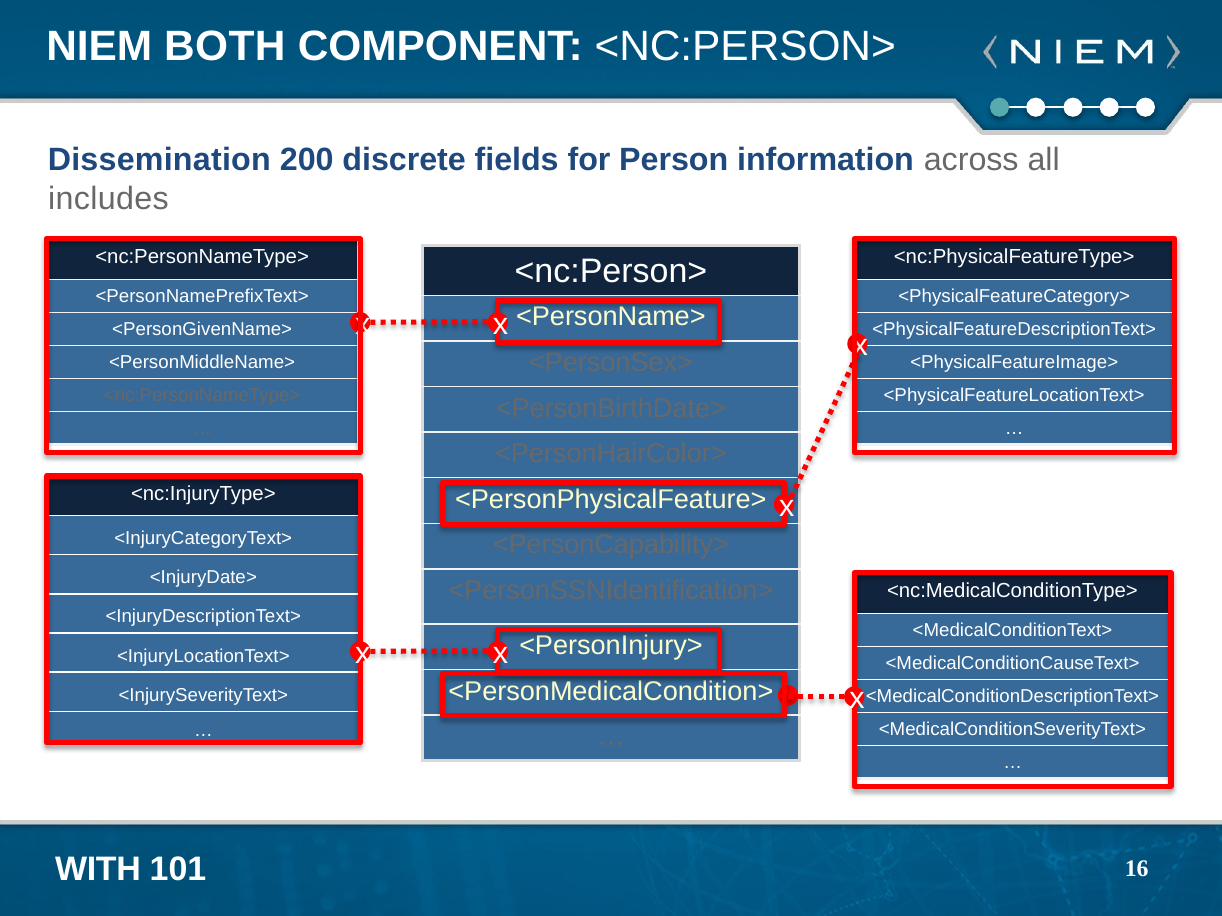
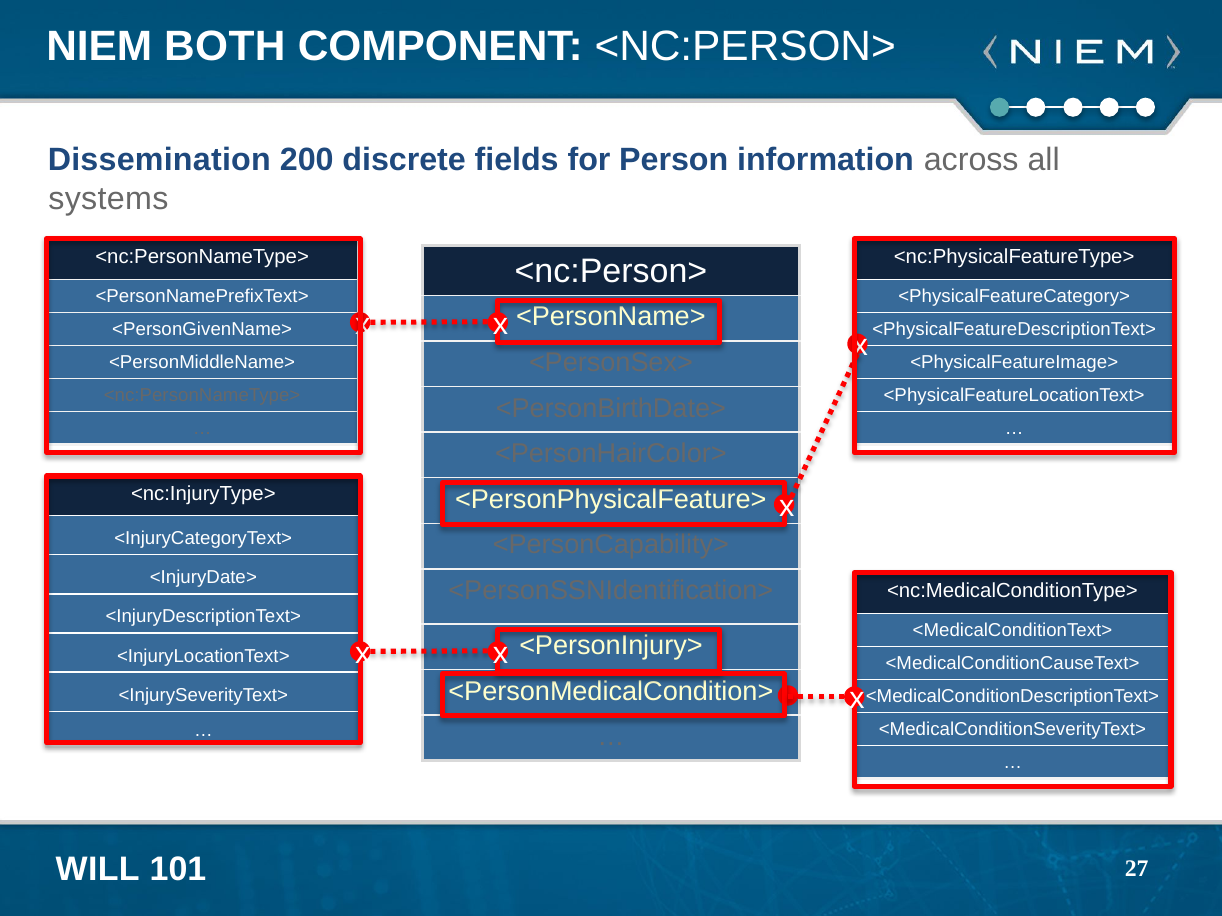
includes: includes -> systems
WITH: WITH -> WILL
16: 16 -> 27
